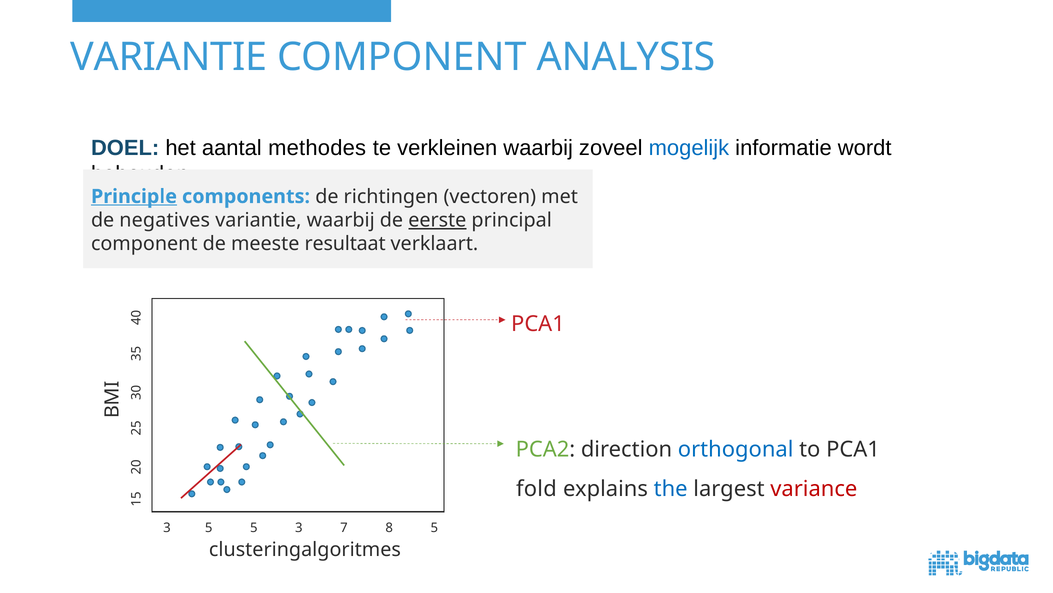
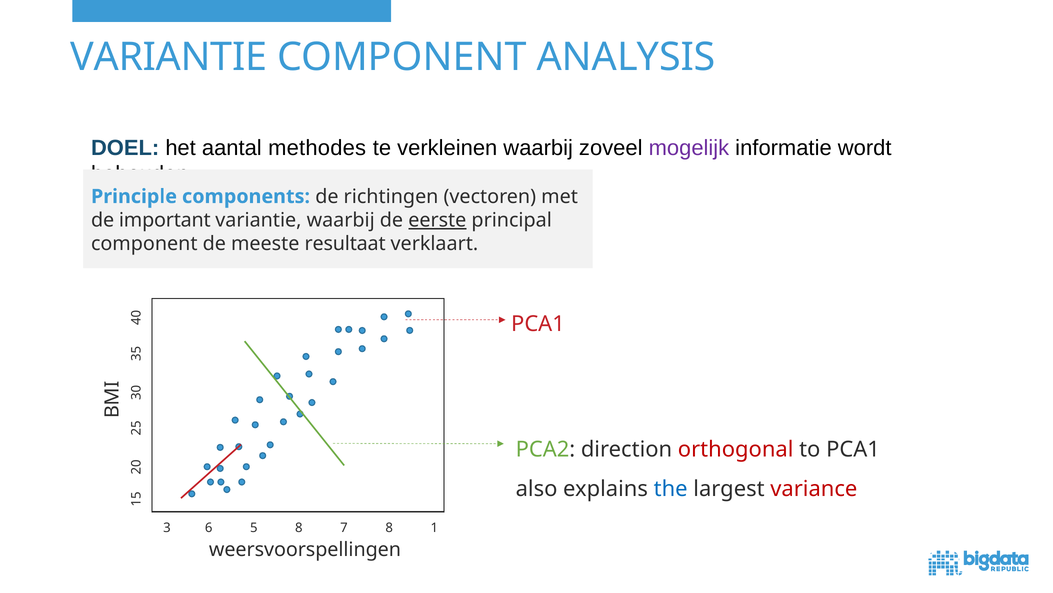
mogelijk colour: blue -> purple
Principle underline: present -> none
negatives: negatives -> important
orthogonal colour: blue -> red
fold: fold -> also
5 at (209, 527): 5 -> 6
3 at (299, 527): 3 -> 8
8 5: 5 -> 1
clusteringalgoritmes: clusteringalgoritmes -> weersvoorspellingen
